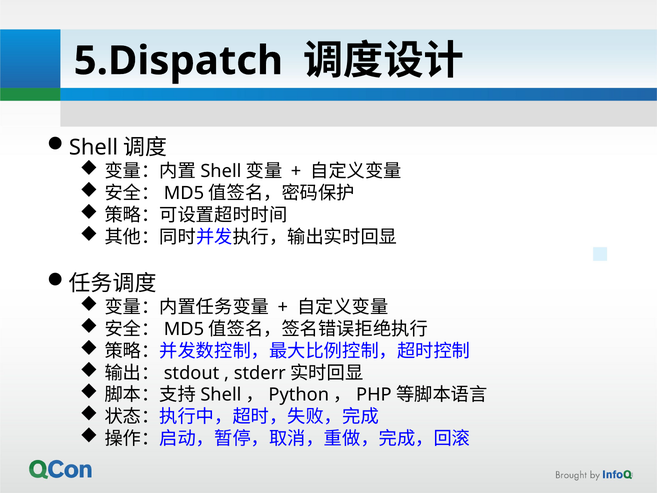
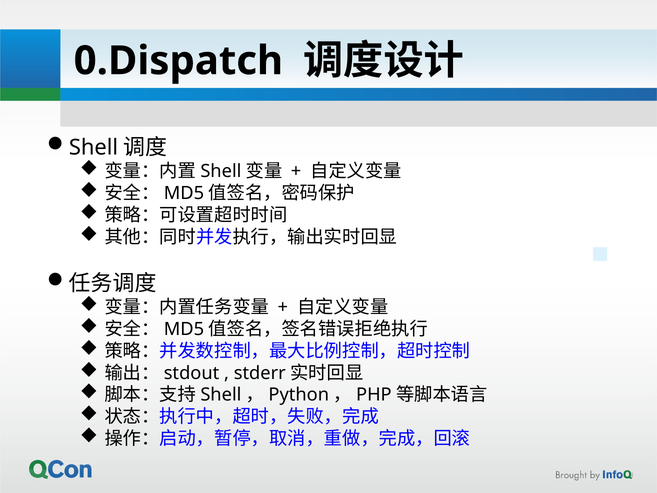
5.Dispatch: 5.Dispatch -> 0.Dispatch
